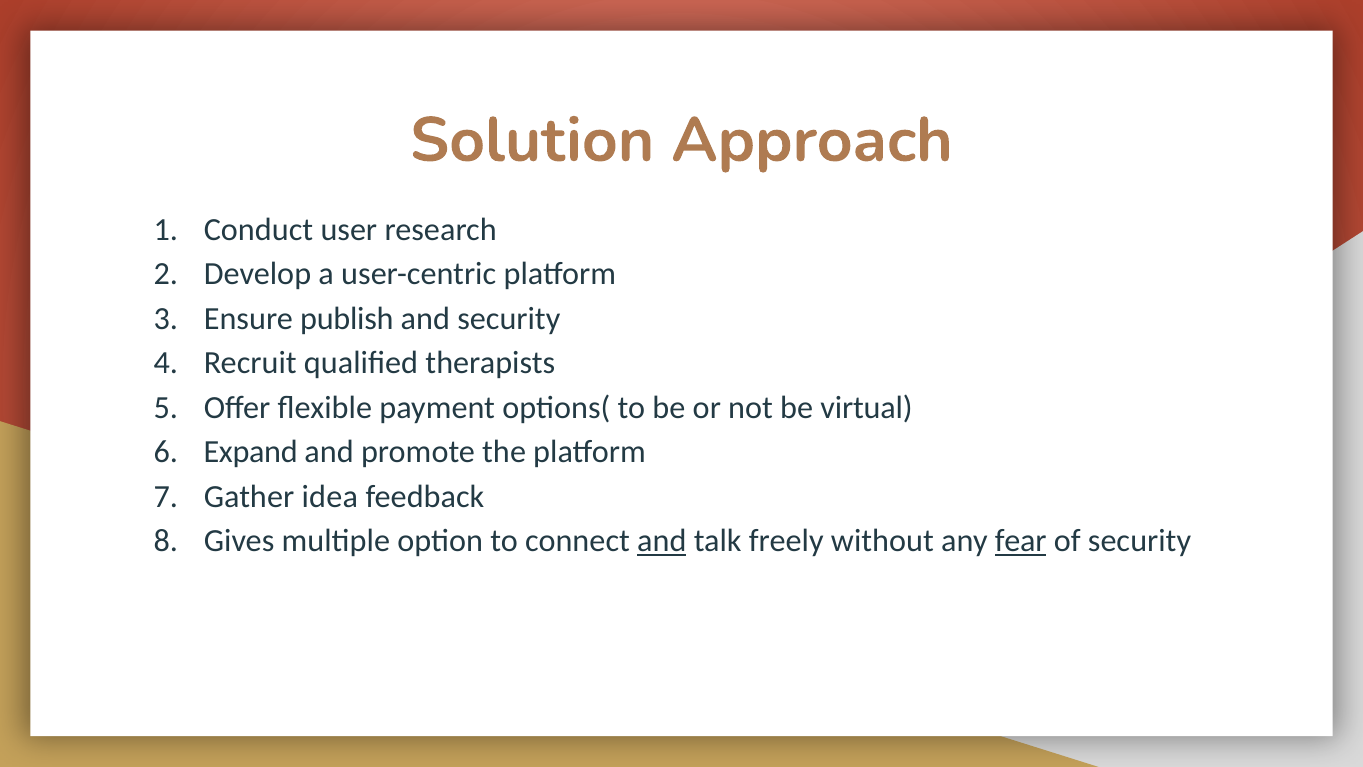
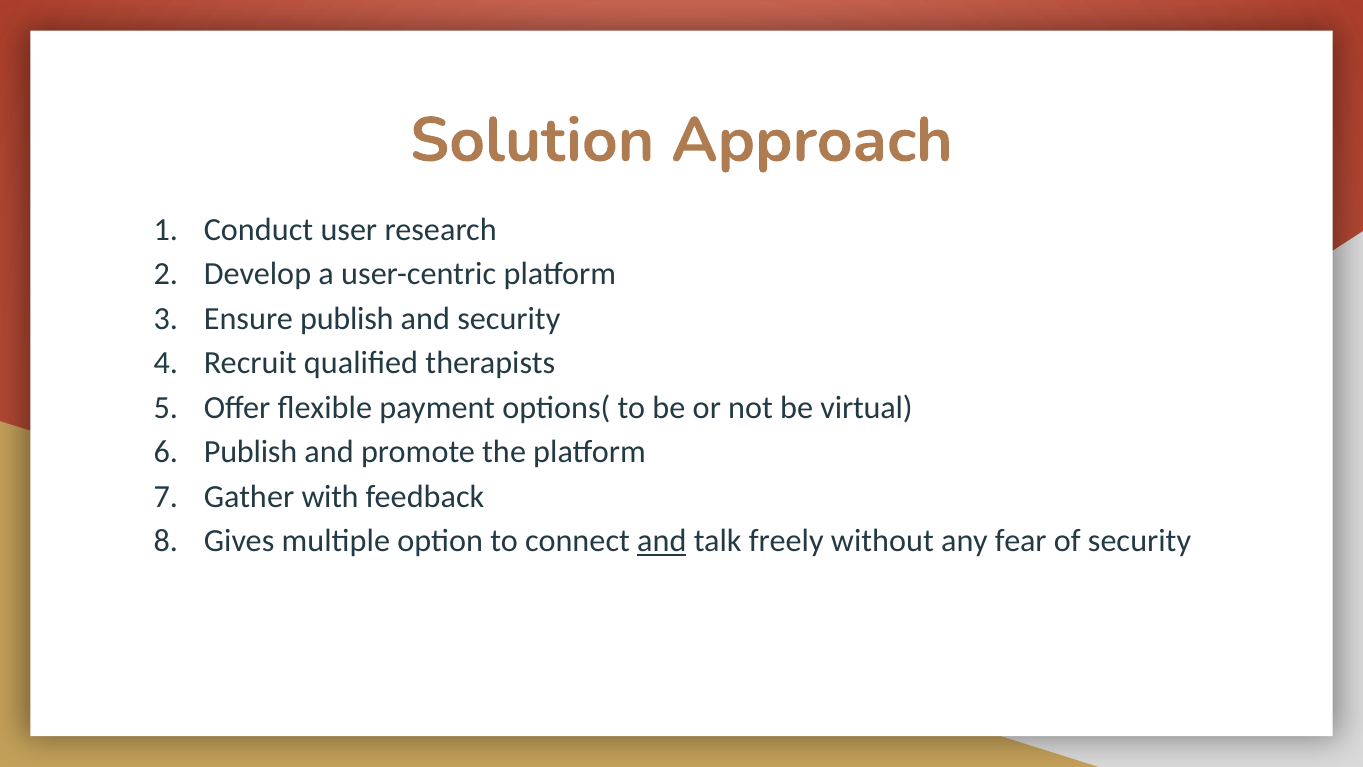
Expand at (251, 452): Expand -> Publish
idea: idea -> with
fear underline: present -> none
